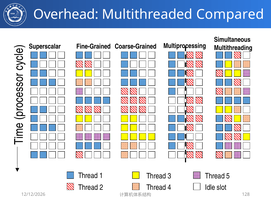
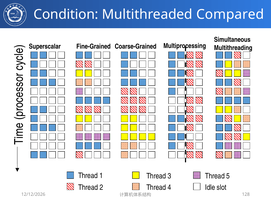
Overhead: Overhead -> Condition
